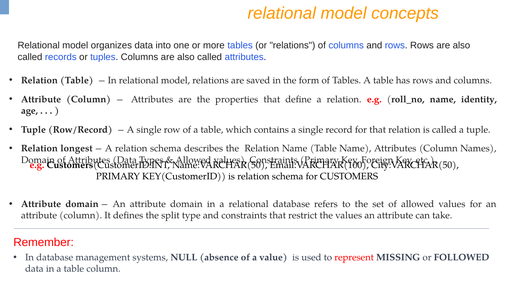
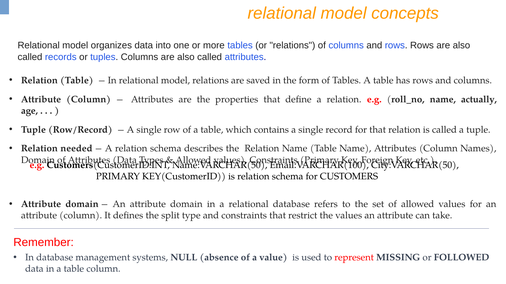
identity: identity -> actually
longest: longest -> needed
